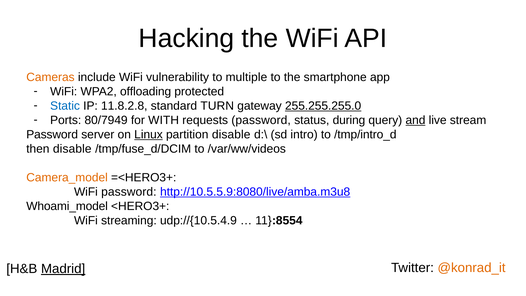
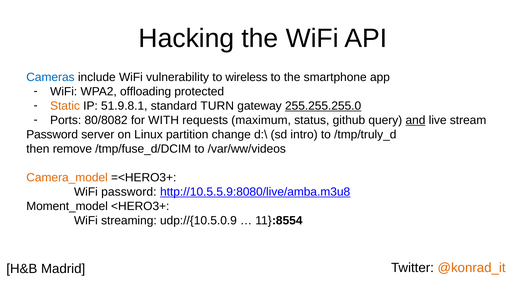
Cameras colour: orange -> blue
multiple: multiple -> wireless
Static colour: blue -> orange
11.8.2.8: 11.8.2.8 -> 51.9.8.1
80/7949: 80/7949 -> 80/8082
requests password: password -> maximum
during: during -> github
Linux underline: present -> none
partition disable: disable -> change
/tmp/intro_d: /tmp/intro_d -> /tmp/truly_d
then disable: disable -> remove
Whoami_model: Whoami_model -> Moment_model
udp://{10.5.4.9: udp://{10.5.4.9 -> udp://{10.5.0.9
Madrid underline: present -> none
